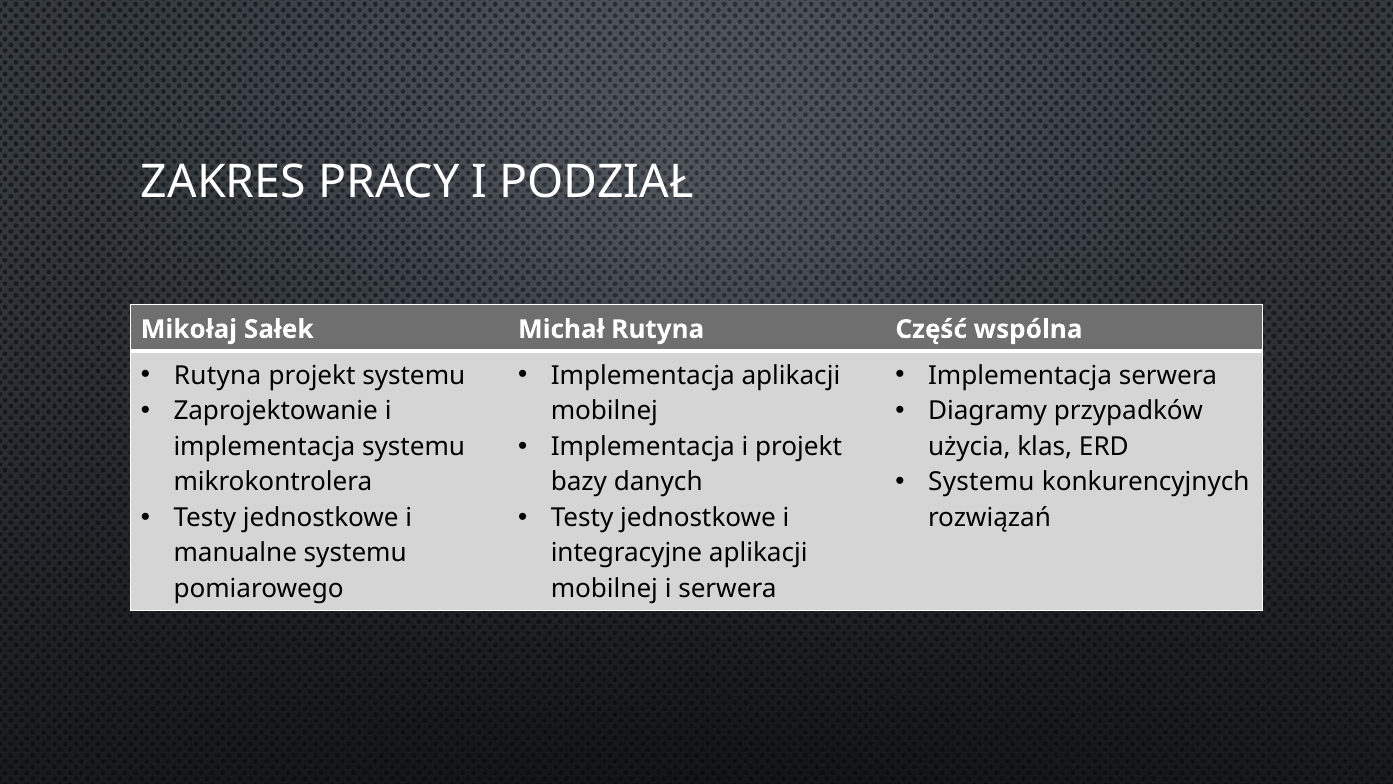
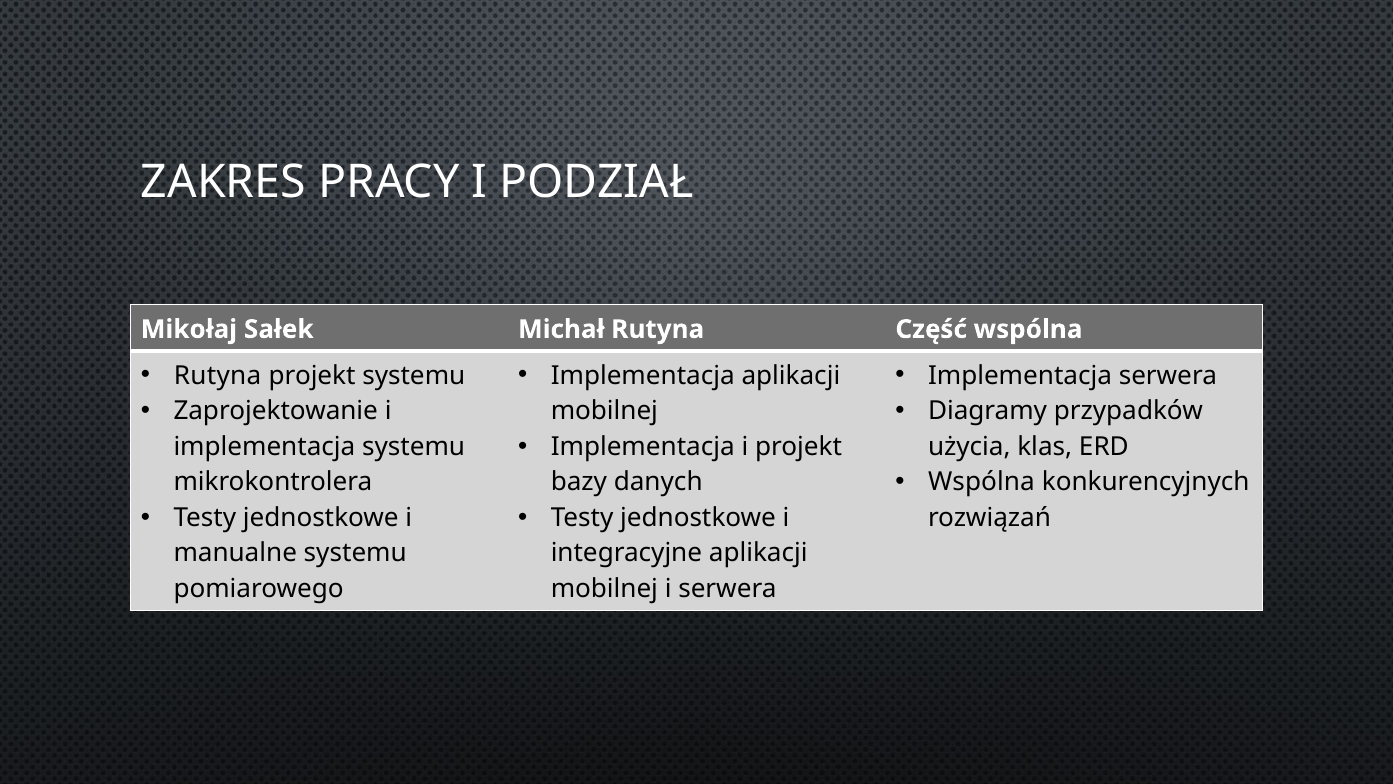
Systemu at (981, 482): Systemu -> Wspólna
